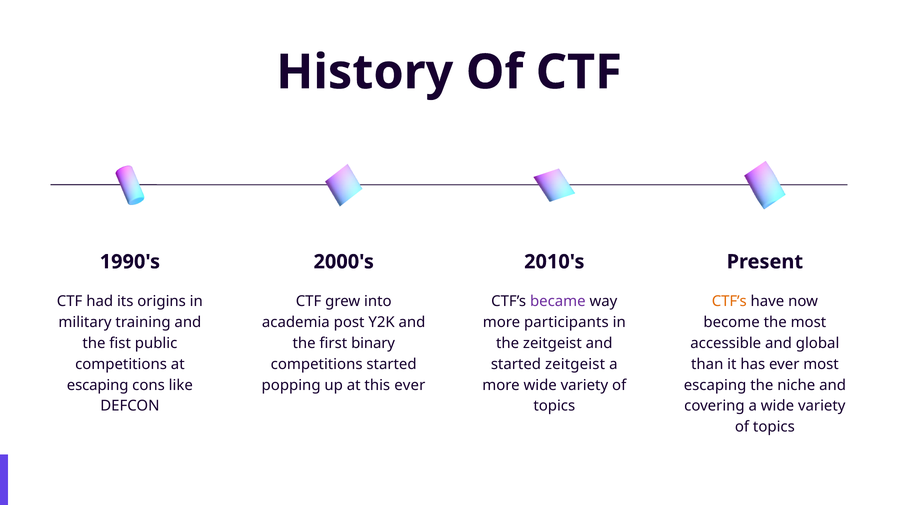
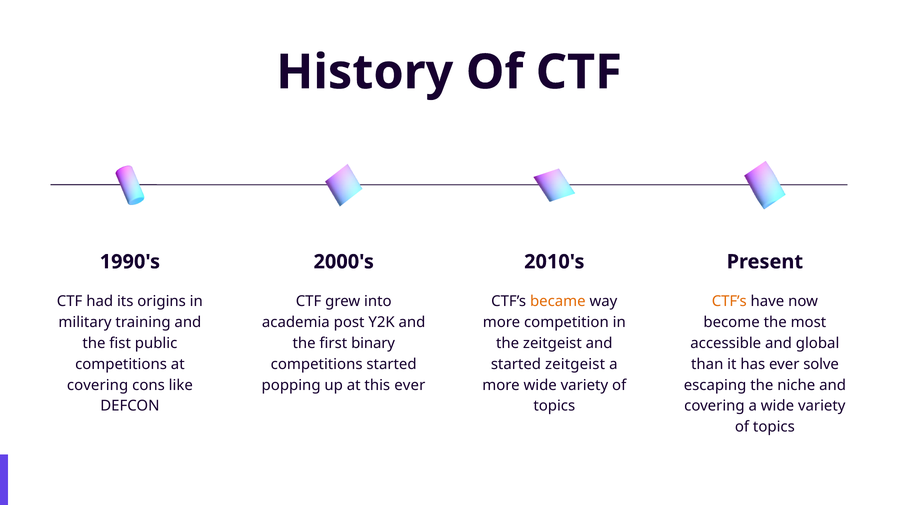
became colour: purple -> orange
participants: participants -> competition
ever most: most -> solve
escaping at (98, 385): escaping -> covering
